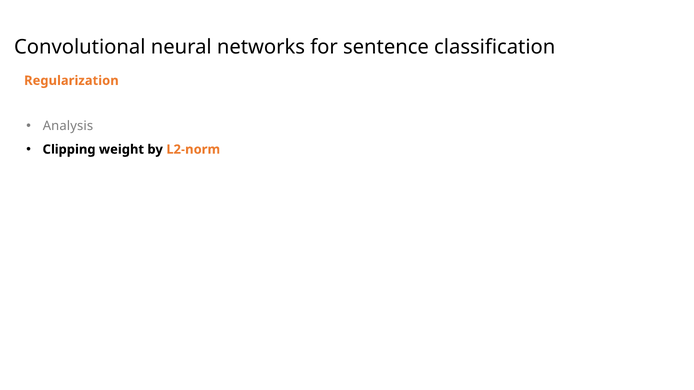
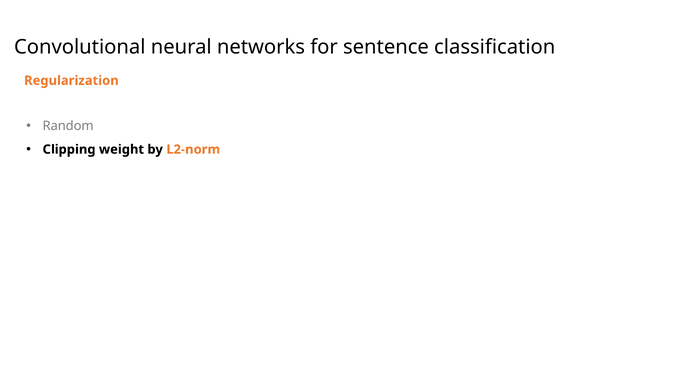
Analysis: Analysis -> Random
